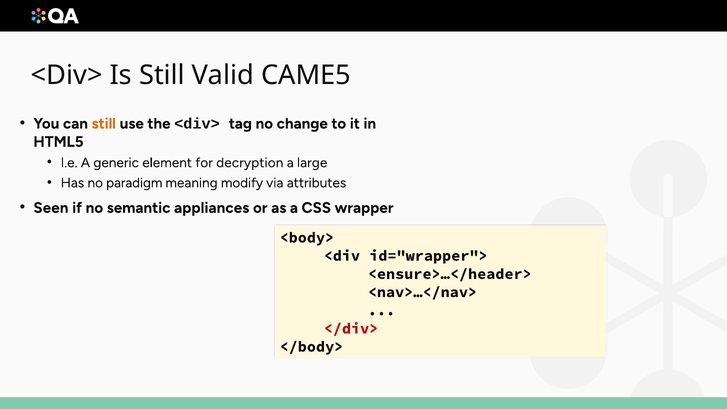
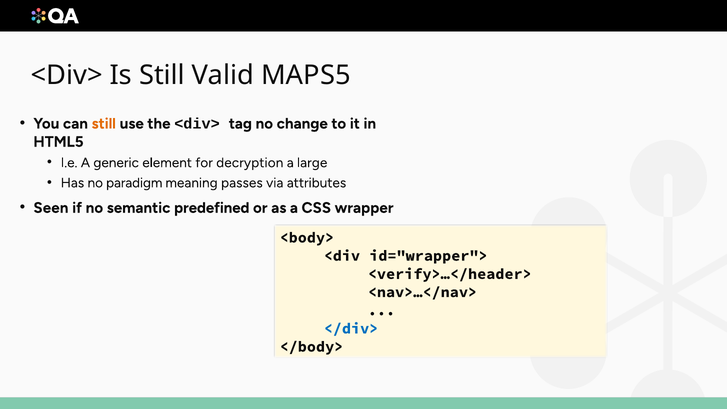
CAME5: CAME5 -> MAPS5
modify: modify -> passes
appliances: appliances -> predefined
<ensure>…</header>: <ensure>…</header> -> <verify>…</header>
</div> colour: red -> blue
